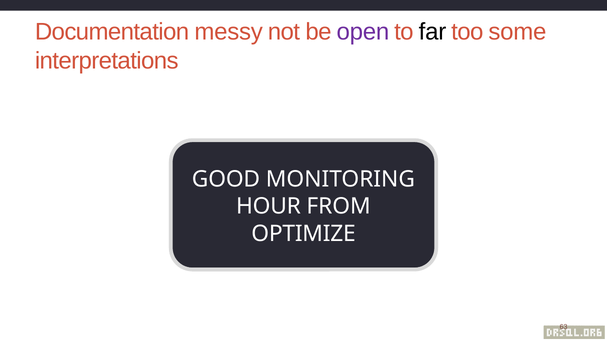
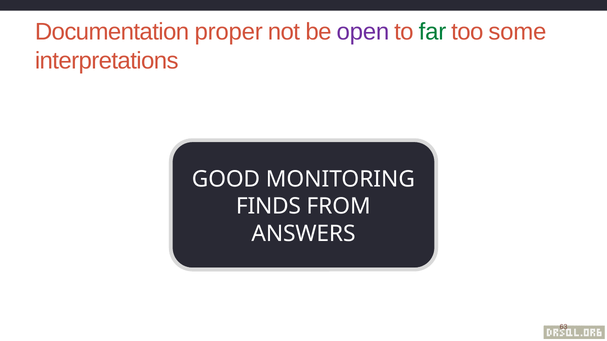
messy: messy -> proper
far colour: black -> green
HOUR: HOUR -> FINDS
OPTIMIZE: OPTIMIZE -> ANSWERS
